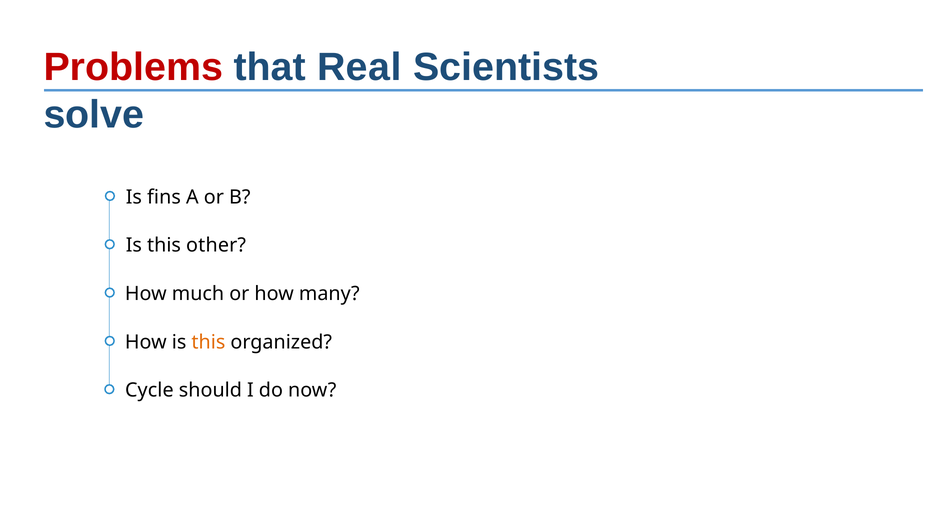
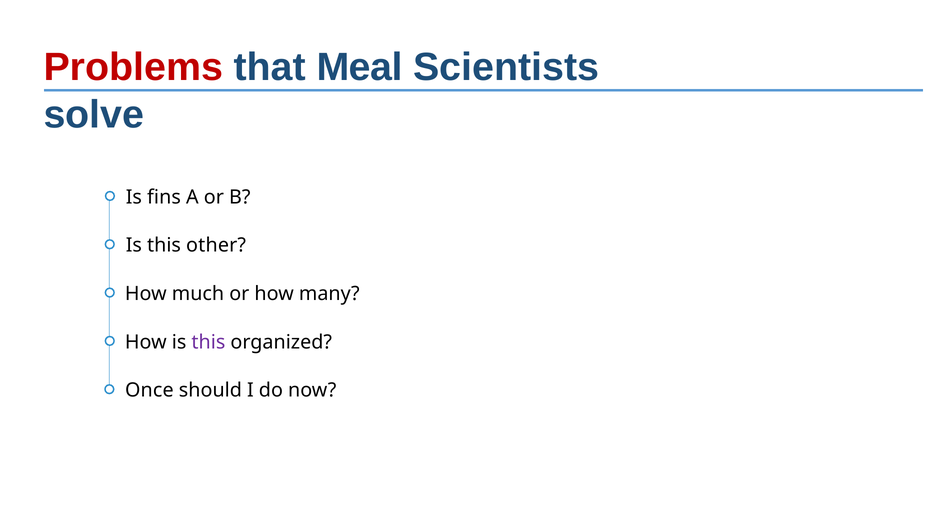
Real: Real -> Meal
this at (208, 342) colour: orange -> purple
Cycle: Cycle -> Once
